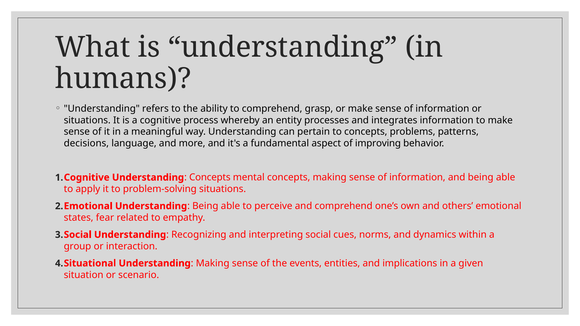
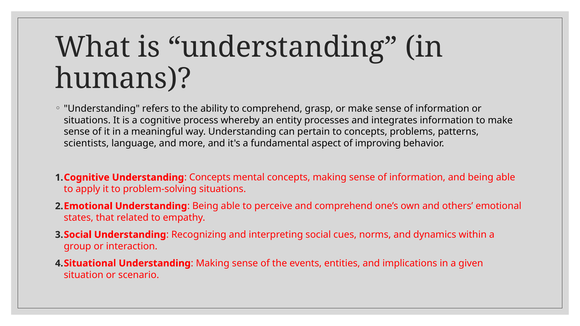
decisions: decisions -> scientists
fear: fear -> that
